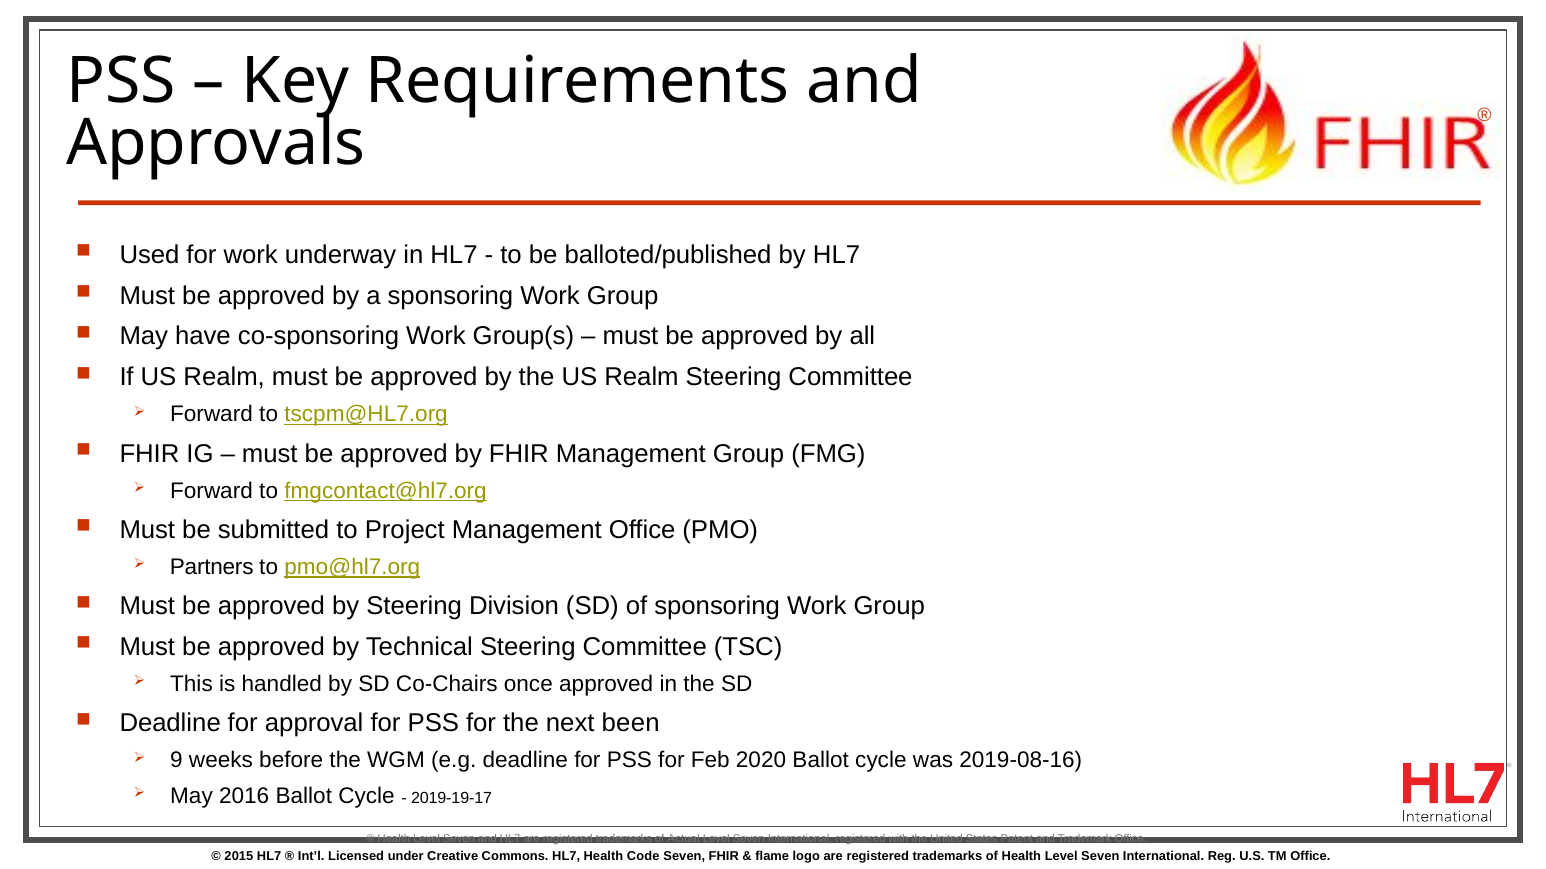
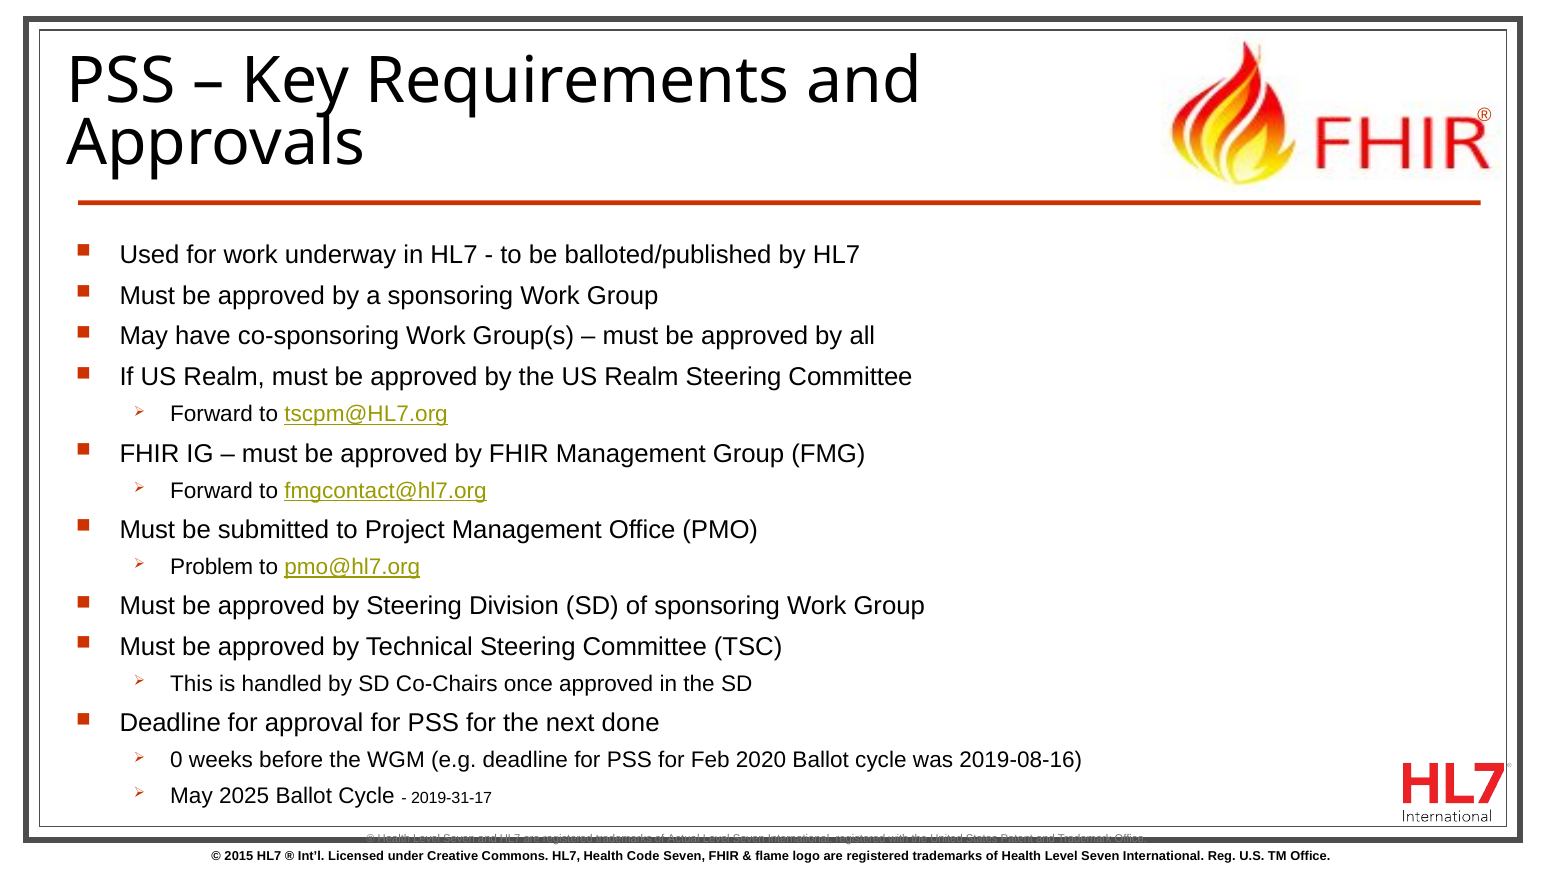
Partners: Partners -> Problem
been: been -> done
9: 9 -> 0
2016: 2016 -> 2025
2019-19-17: 2019-19-17 -> 2019-31-17
